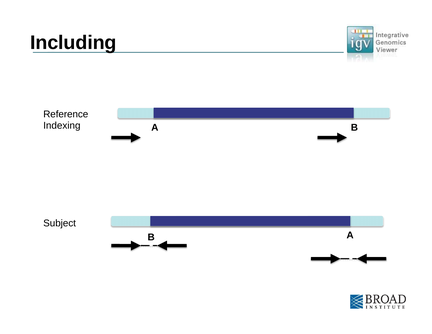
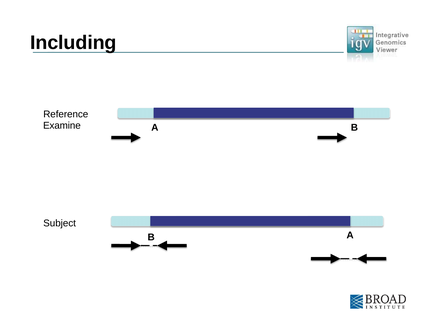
Indexing: Indexing -> Examine
